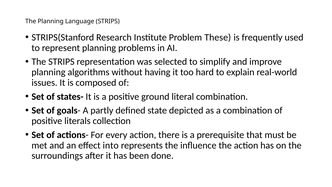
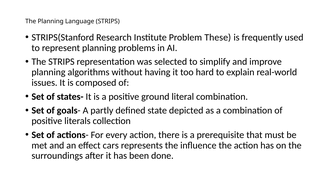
into: into -> cars
